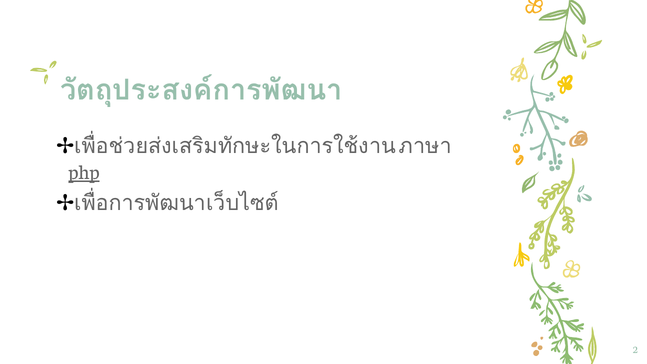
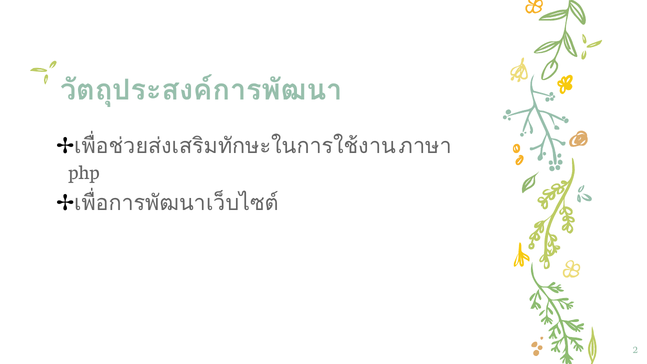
php underline: present -> none
